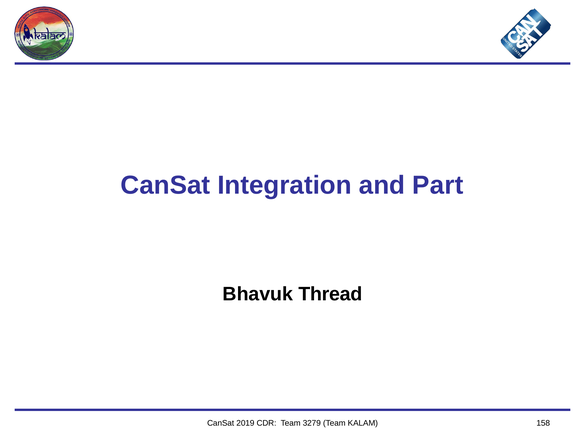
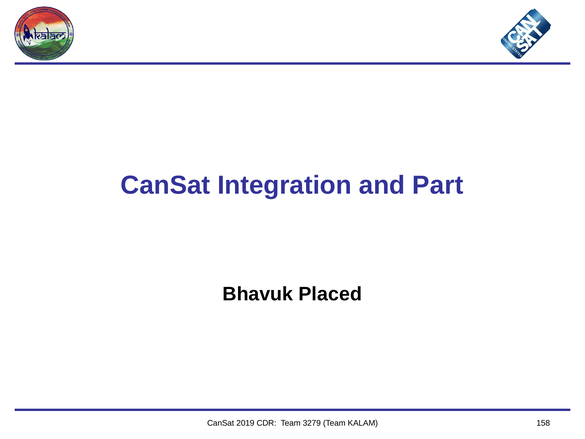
Thread: Thread -> Placed
